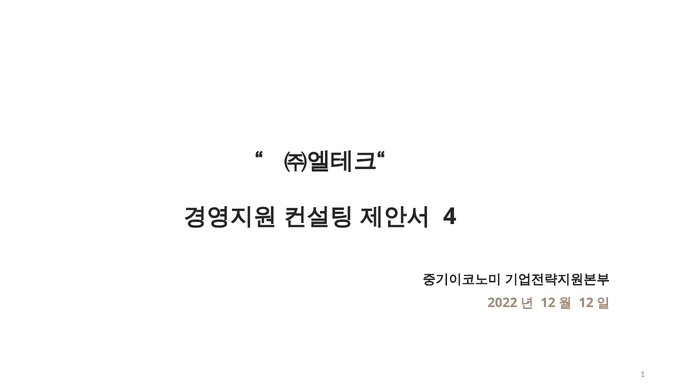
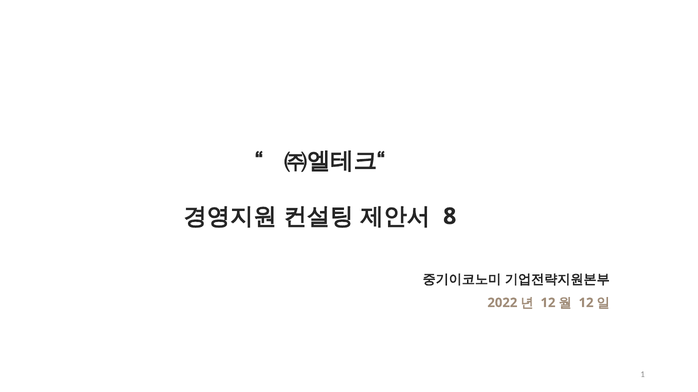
4: 4 -> 8
